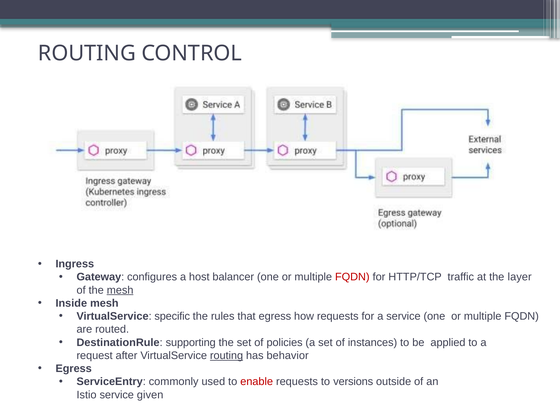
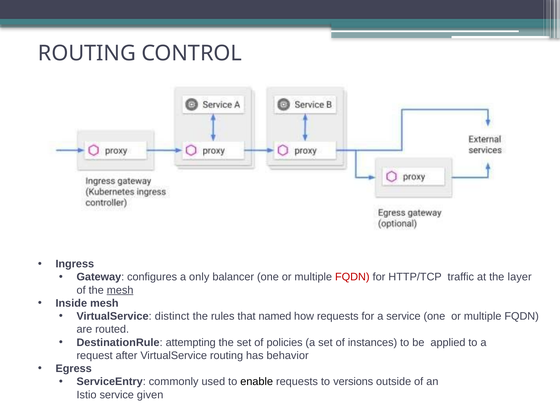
host: host -> only
specific: specific -> distinct
that egress: egress -> named
supporting: supporting -> attempting
routing at (227, 356) underline: present -> none
enable colour: red -> black
